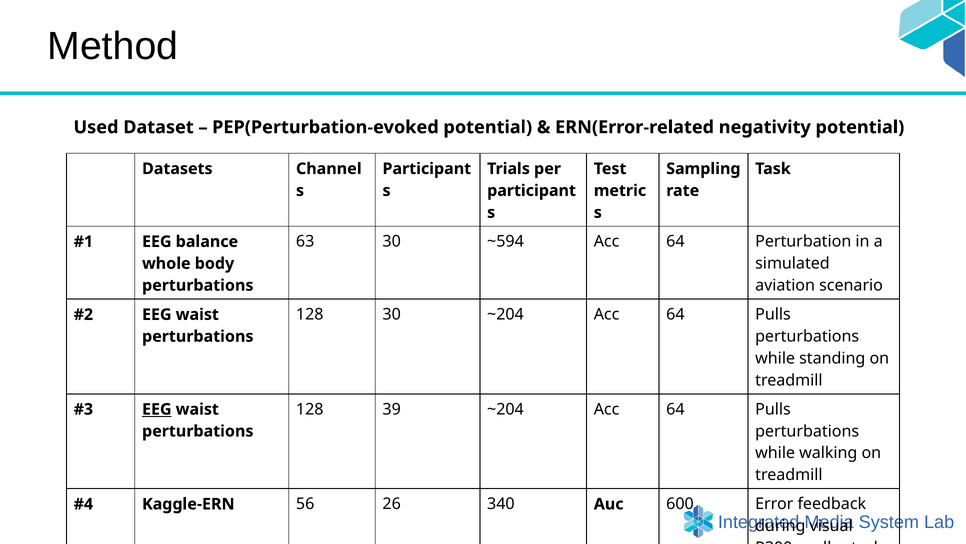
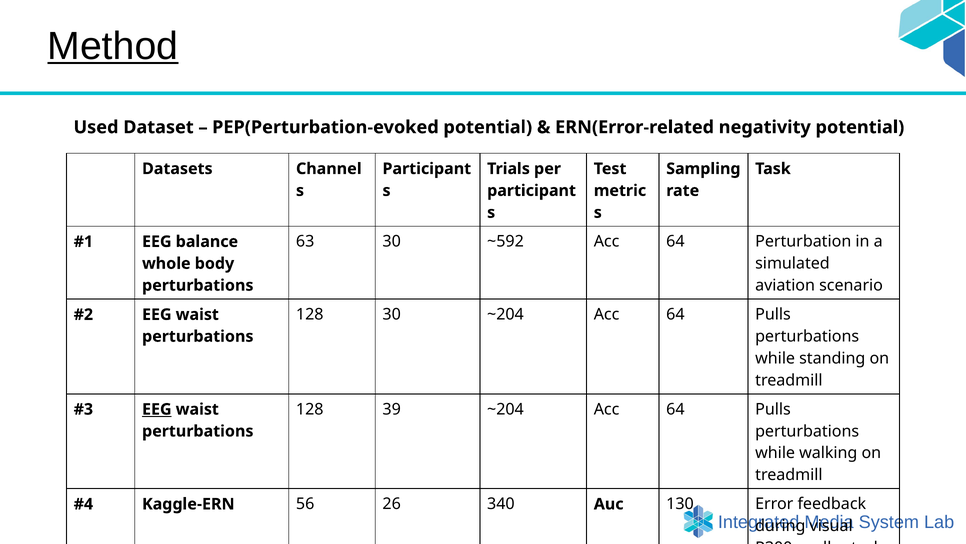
Method underline: none -> present
~594: ~594 -> ~592
600: 600 -> 130
